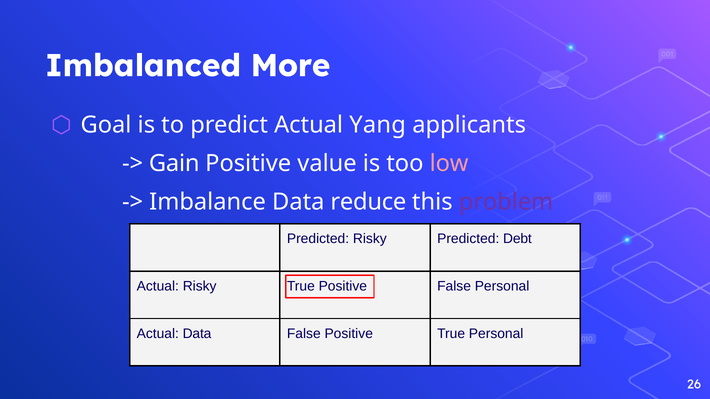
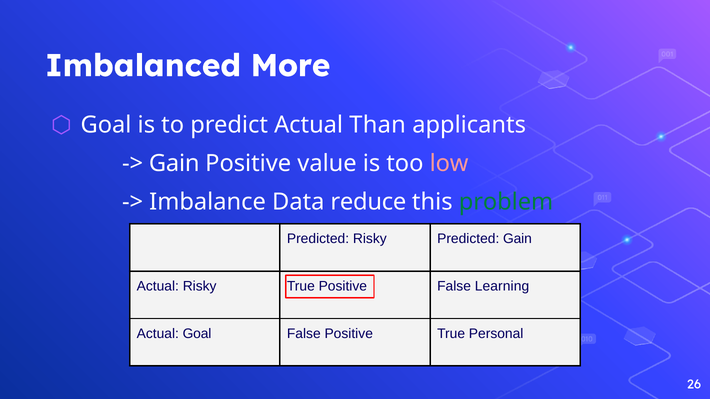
Yang: Yang -> Than
problem colour: purple -> green
Predicted Debt: Debt -> Gain
False Personal: Personal -> Learning
Actual Data: Data -> Goal
